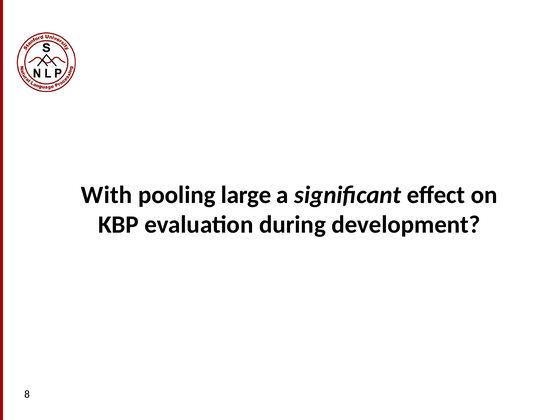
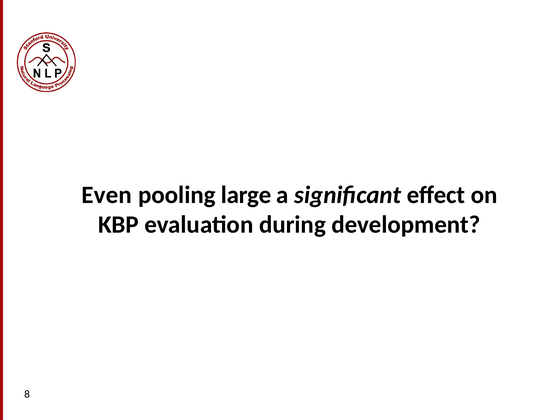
With: With -> Even
